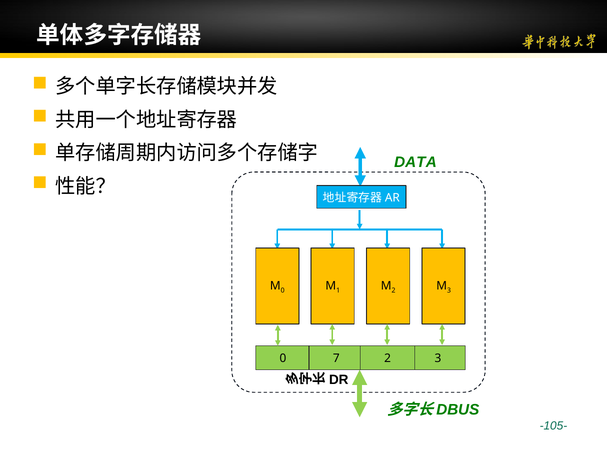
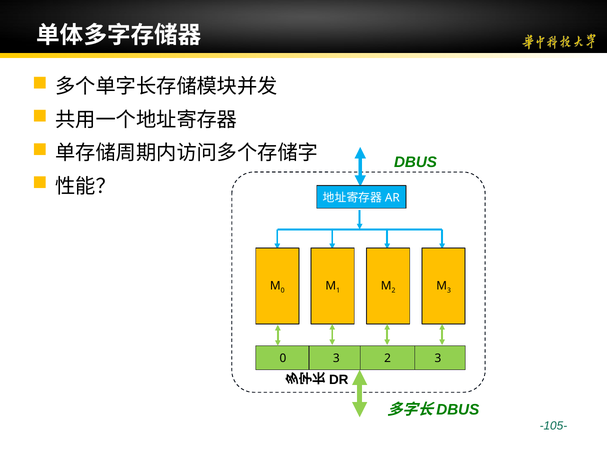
DATA: DATA -> DBUS
0 7: 7 -> 3
